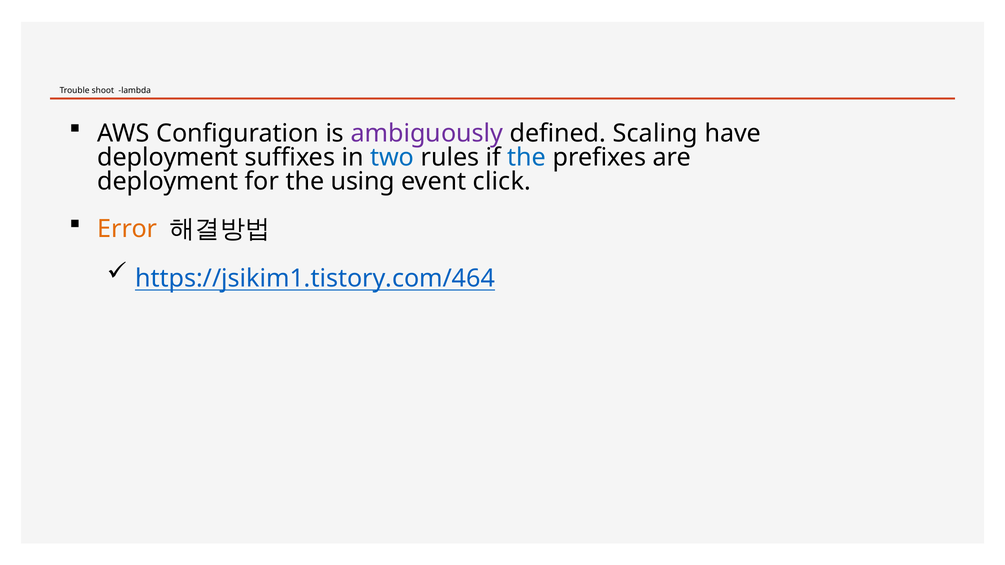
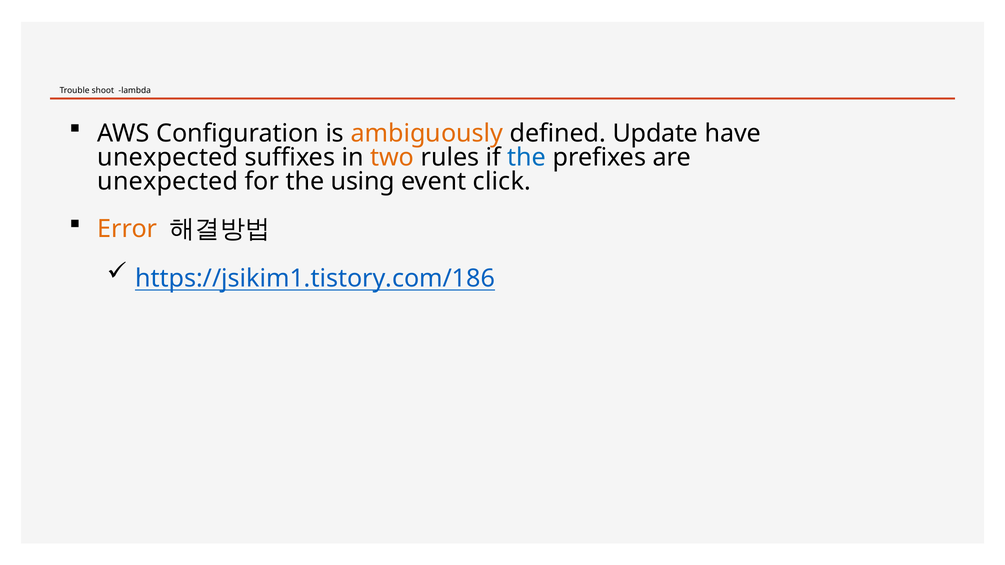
ambiguously colour: purple -> orange
Scaling: Scaling -> Update
deployment at (168, 158): deployment -> unexpected
two colour: blue -> orange
deployment at (168, 182): deployment -> unexpected
https://jsikim1.tistory.com/464: https://jsikim1.tistory.com/464 -> https://jsikim1.tistory.com/186
